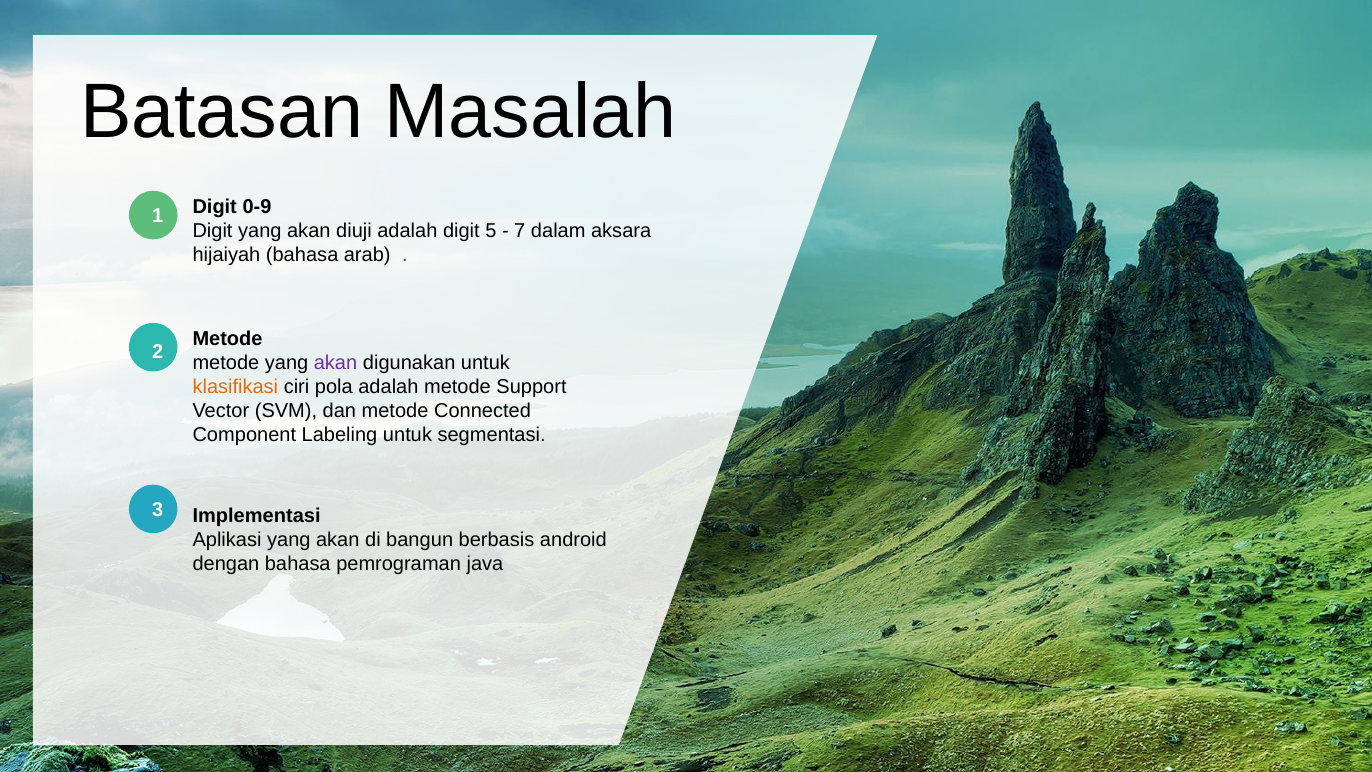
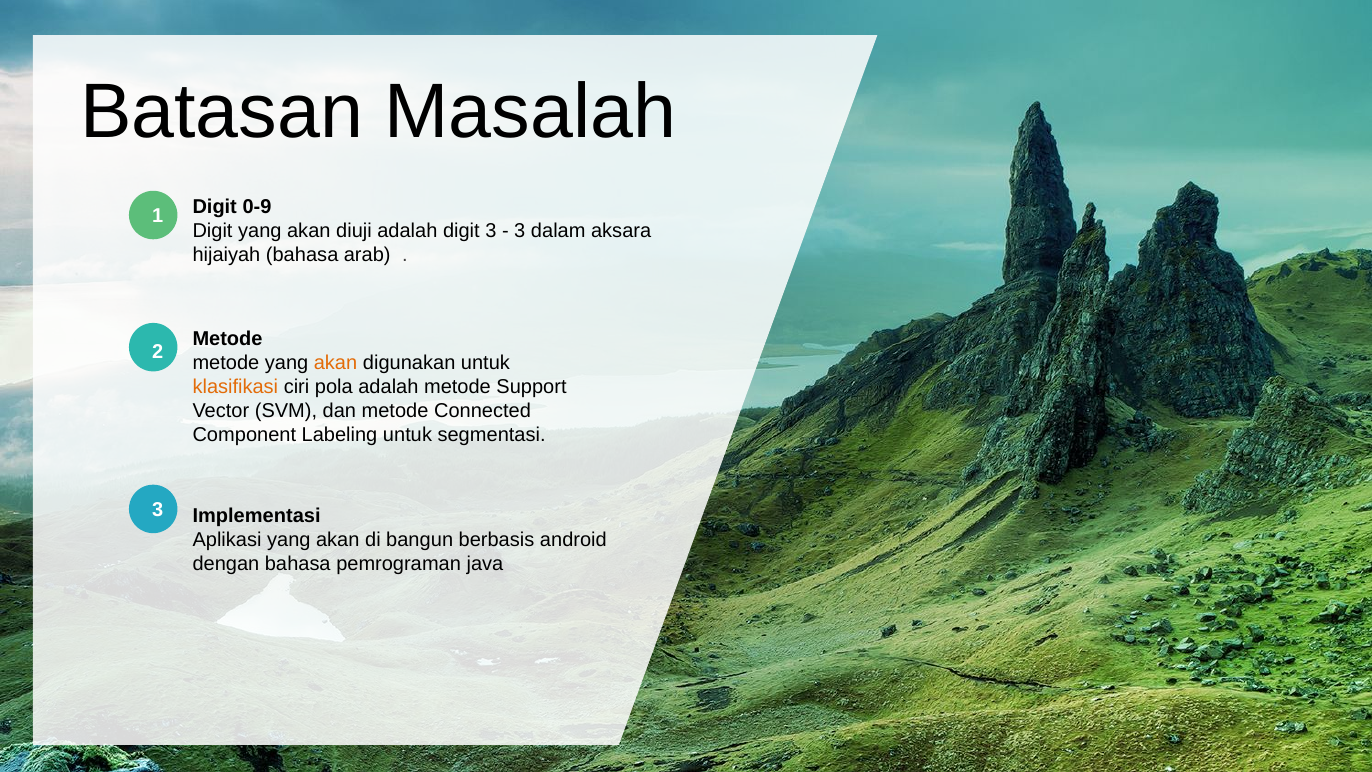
digit 5: 5 -> 3
7 at (520, 231): 7 -> 3
akan at (336, 363) colour: purple -> orange
